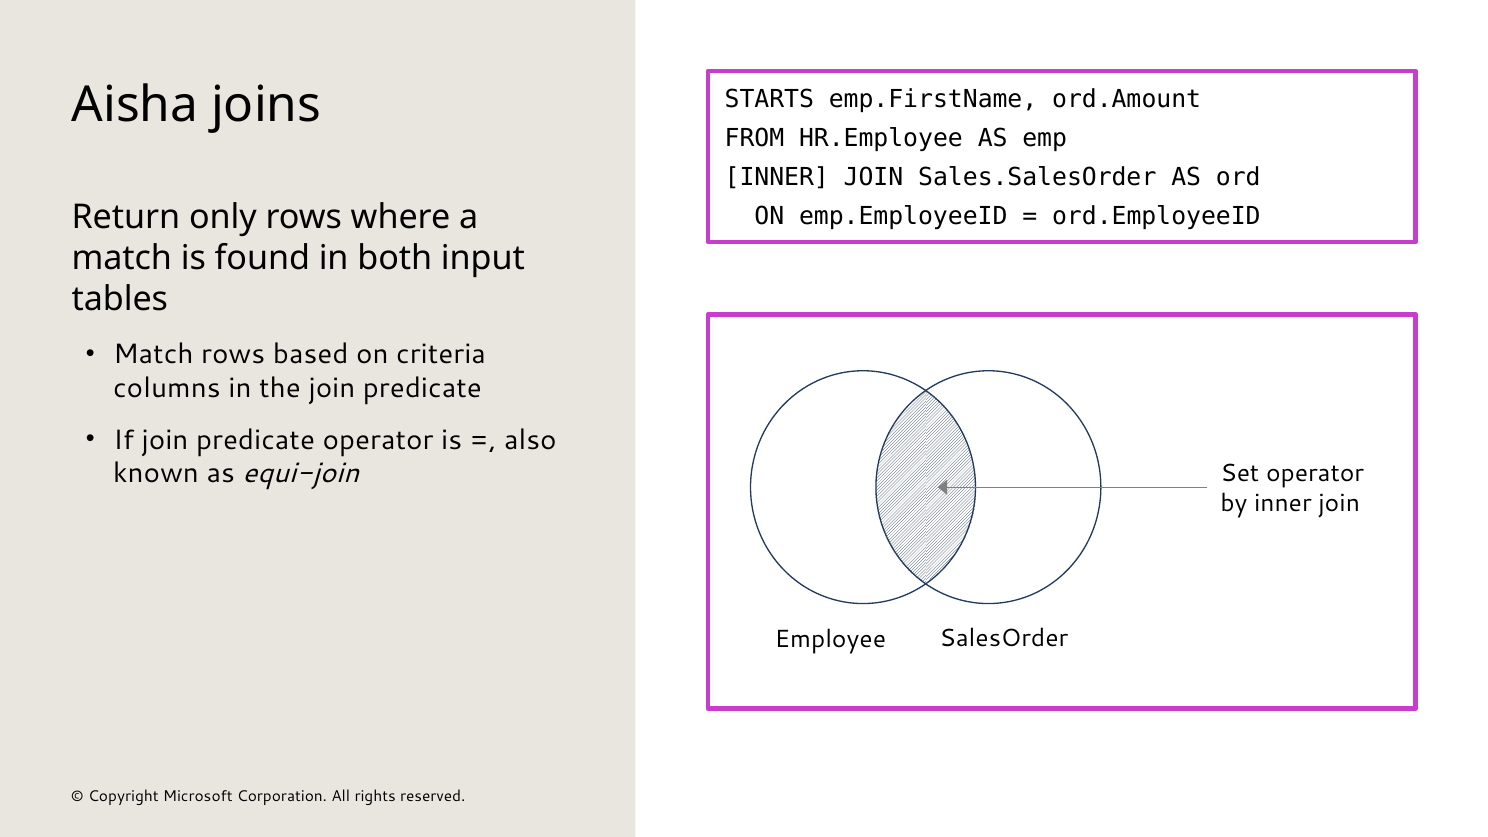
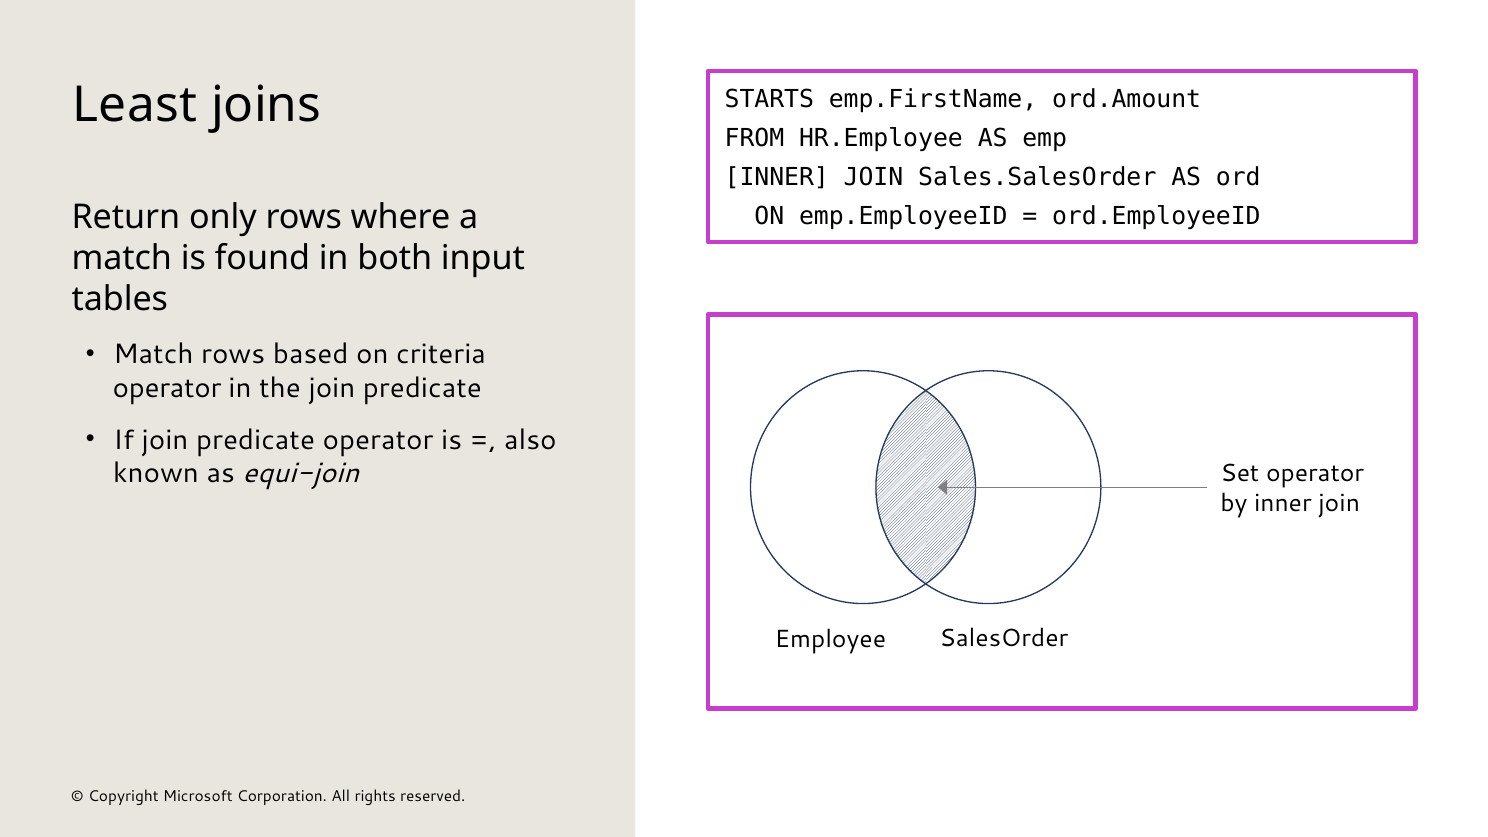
Aisha: Aisha -> Least
columns at (167, 388): columns -> operator
